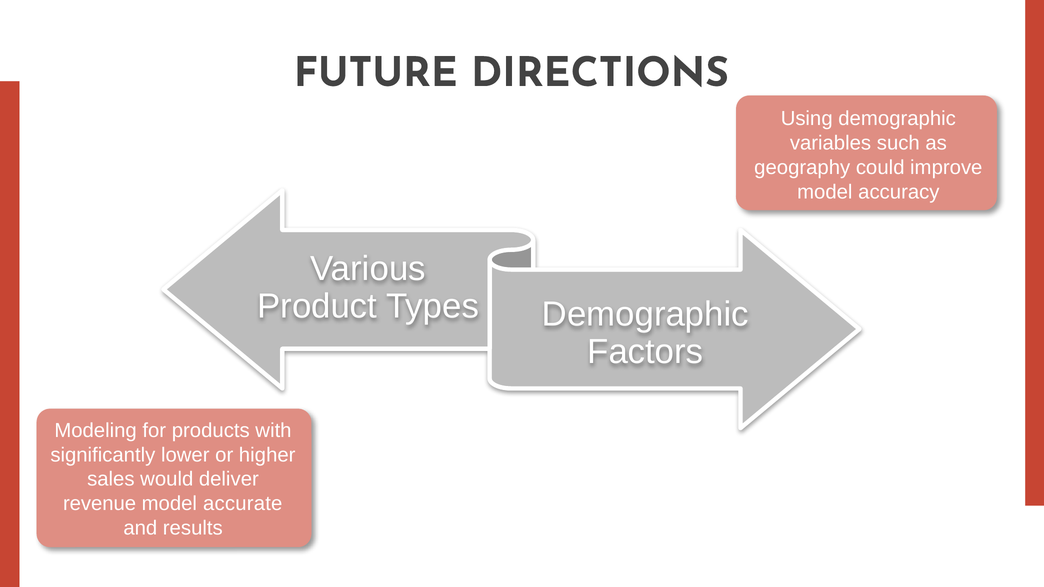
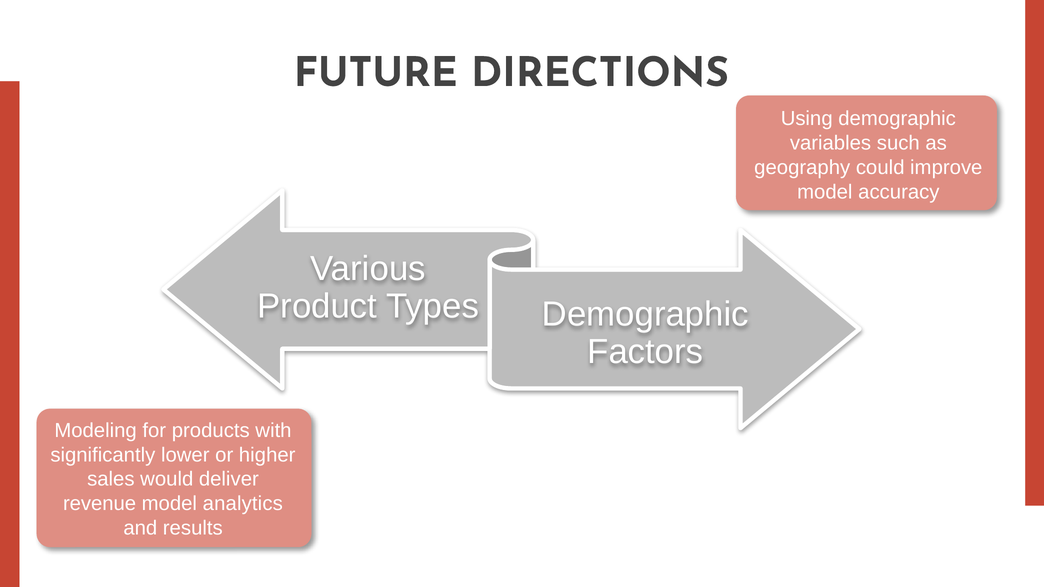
accurate: accurate -> analytics
